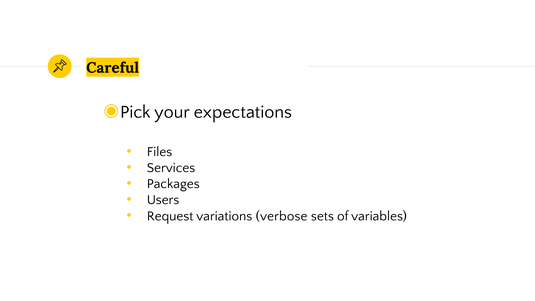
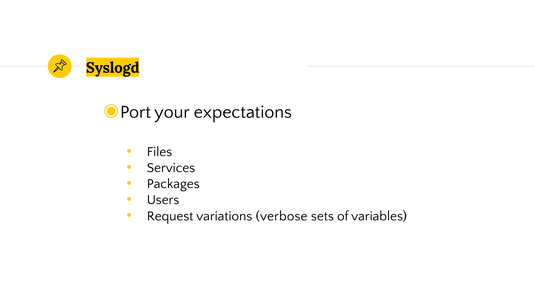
Careful: Careful -> Syslogd
Pick: Pick -> Port
